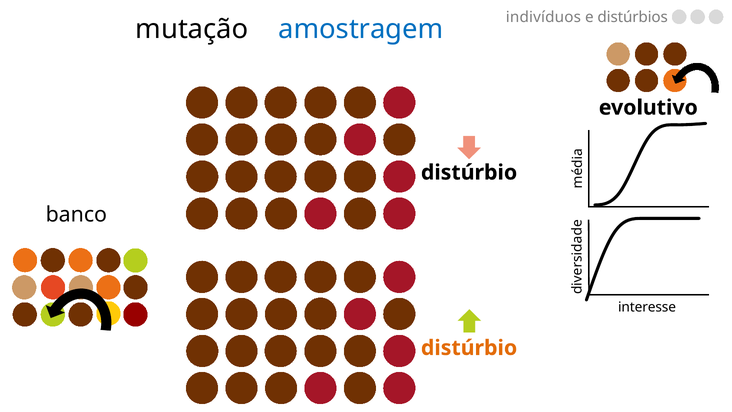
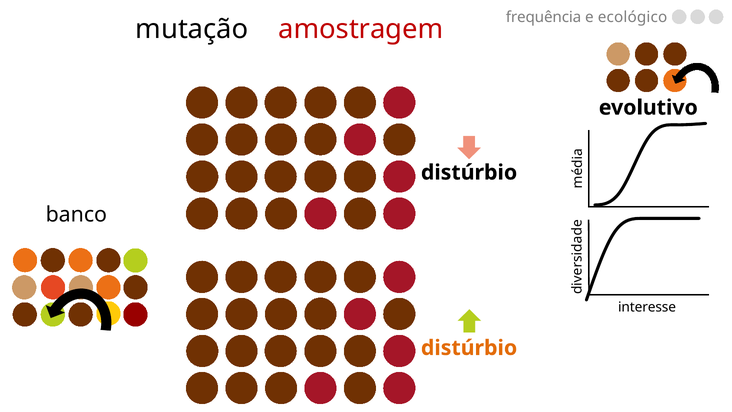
indivíduos: indivíduos -> frequência
distúrbios: distúrbios -> ecológico
amostragem colour: blue -> red
